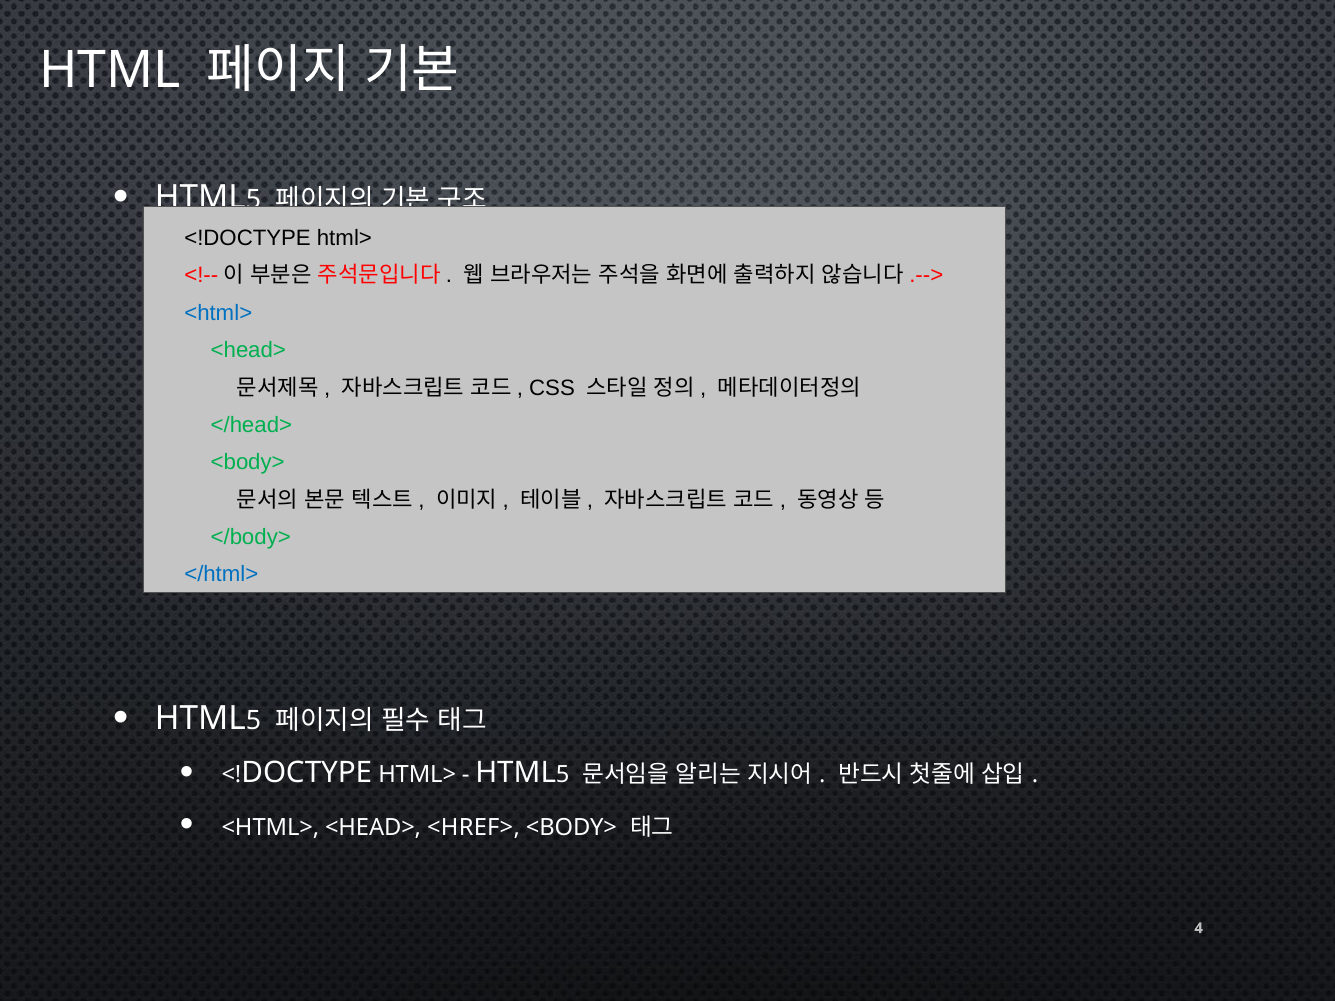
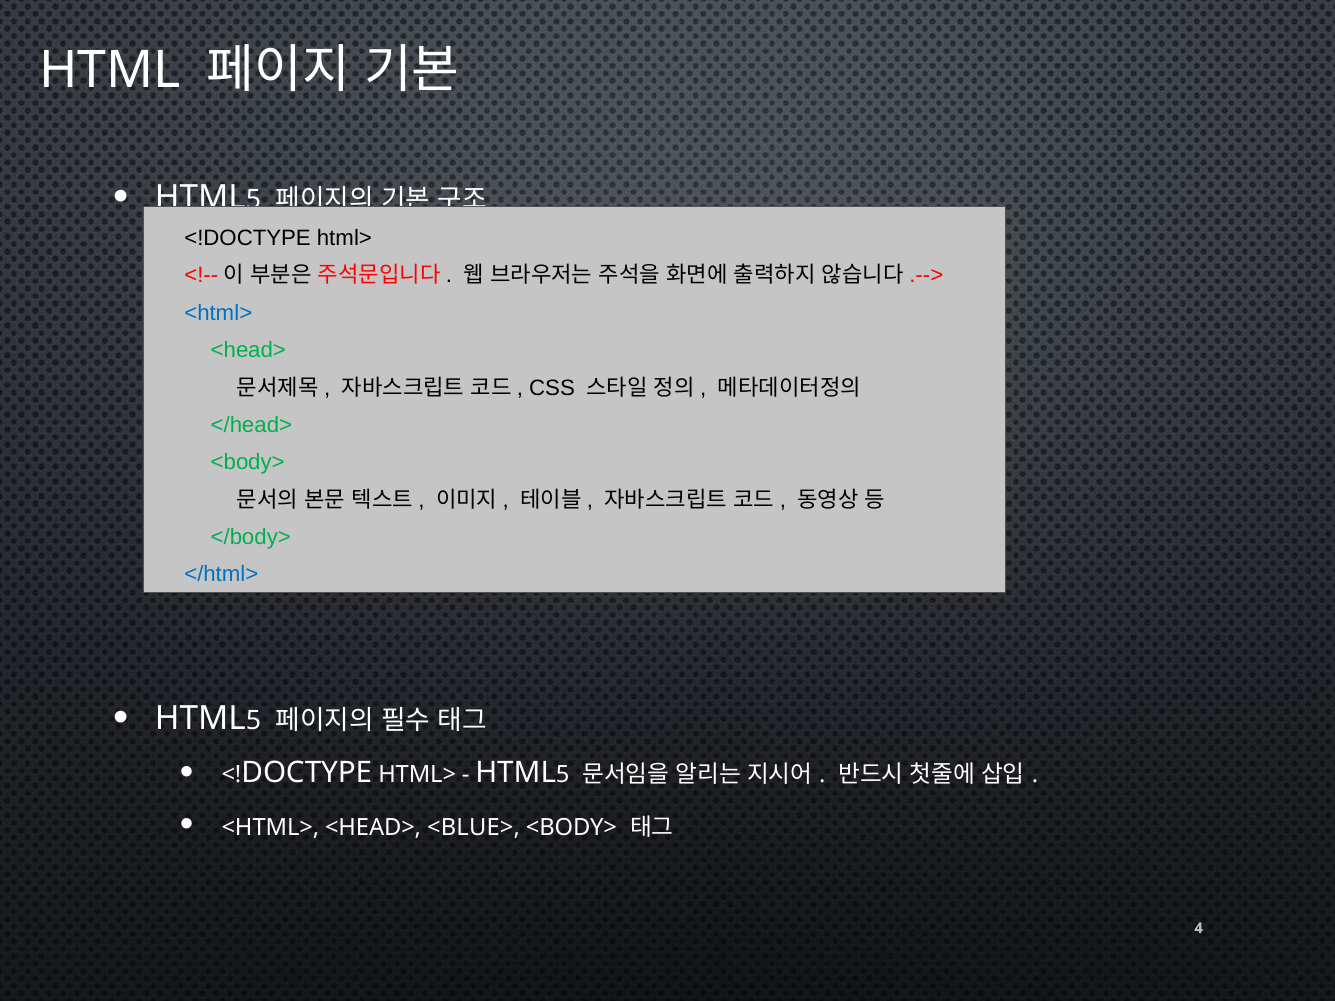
<HREF>: <HREF> -> <BLUE>
